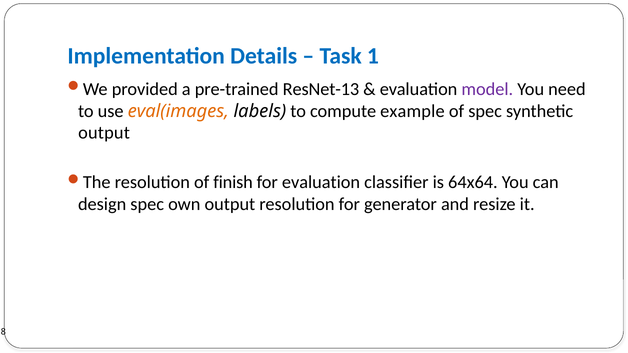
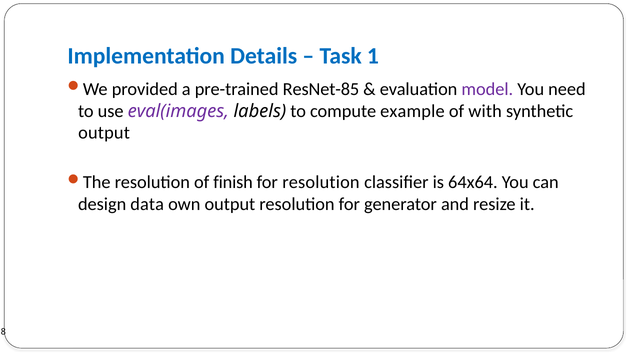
ResNet-13: ResNet-13 -> ResNet-85
eval(images colour: orange -> purple
of spec: spec -> with
for evaluation: evaluation -> resolution
design spec: spec -> data
